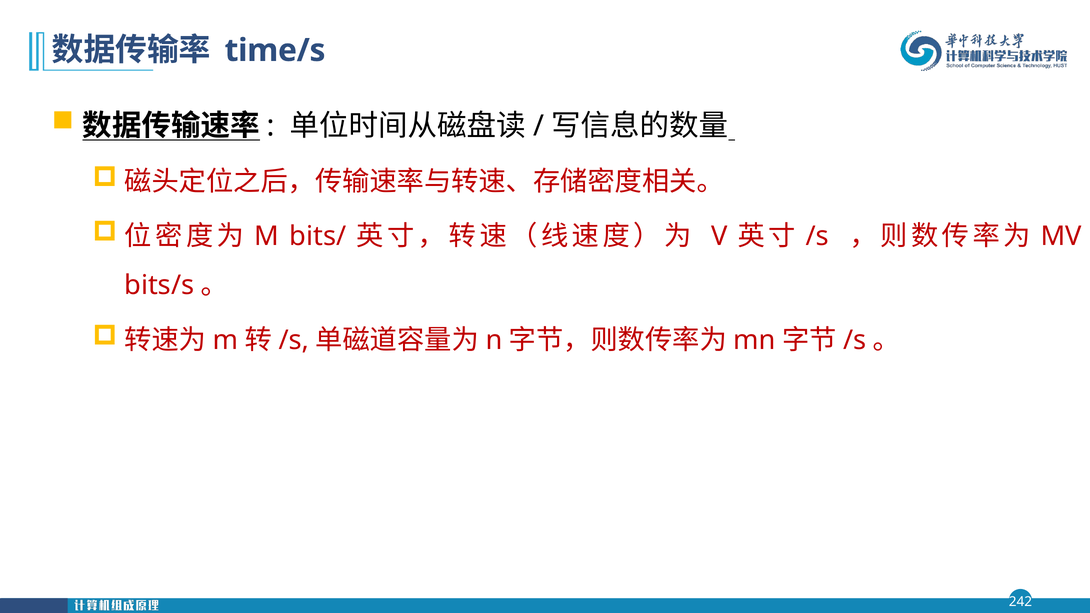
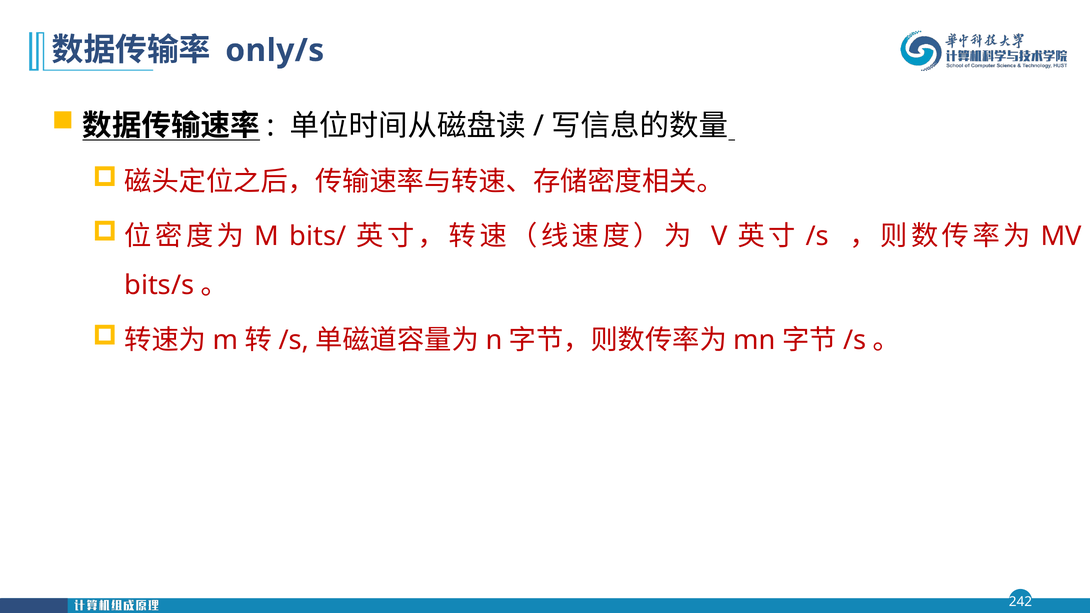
time/s: time/s -> only/s
